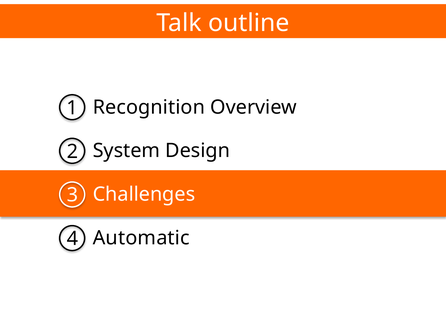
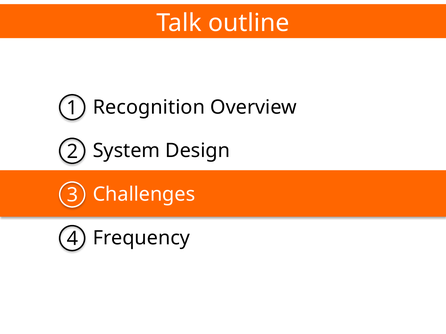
Automatic: Automatic -> Frequency
